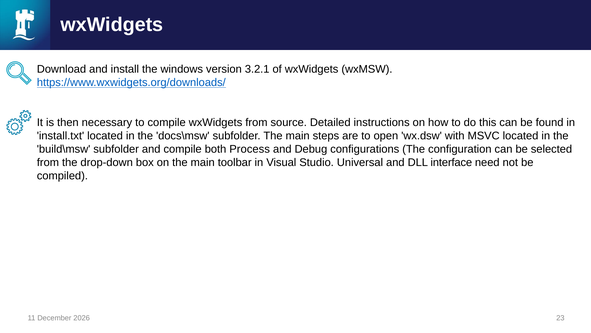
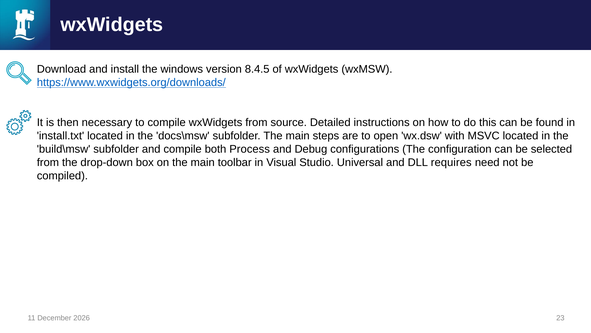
3.2.1: 3.2.1 -> 8.4.5
interface: interface -> requires
